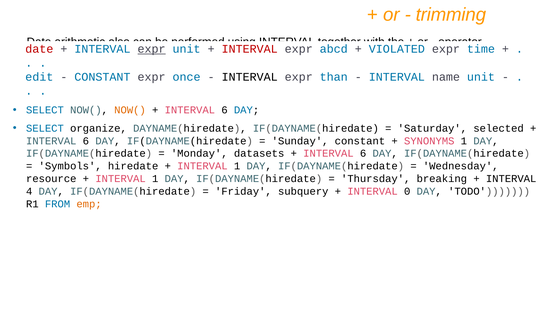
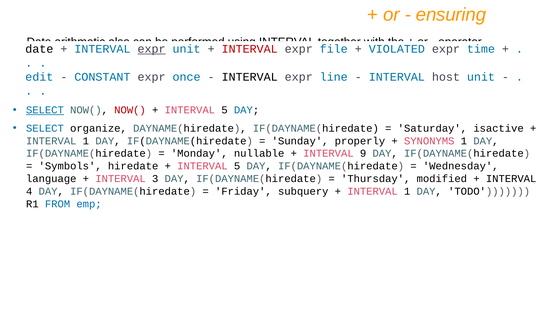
trimming: trimming -> ensuring
date at (39, 49) colour: red -> black
abcd: abcd -> file
than: than -> line
name: name -> host
SELECT at (45, 110) underline: none -> present
NOW( at (130, 110) colour: orange -> red
6 at (224, 110): 6 -> 5
selected: selected -> isactive
6 at (86, 141): 6 -> 1
Sunday constant: constant -> properly
datasets: datasets -> nullable
6 at (363, 154): 6 -> 9
1 at (237, 166): 1 -> 5
resource: resource -> language
1 at (155, 179): 1 -> 3
breaking: breaking -> modified
0 at (407, 191): 0 -> 1
emp colour: orange -> blue
